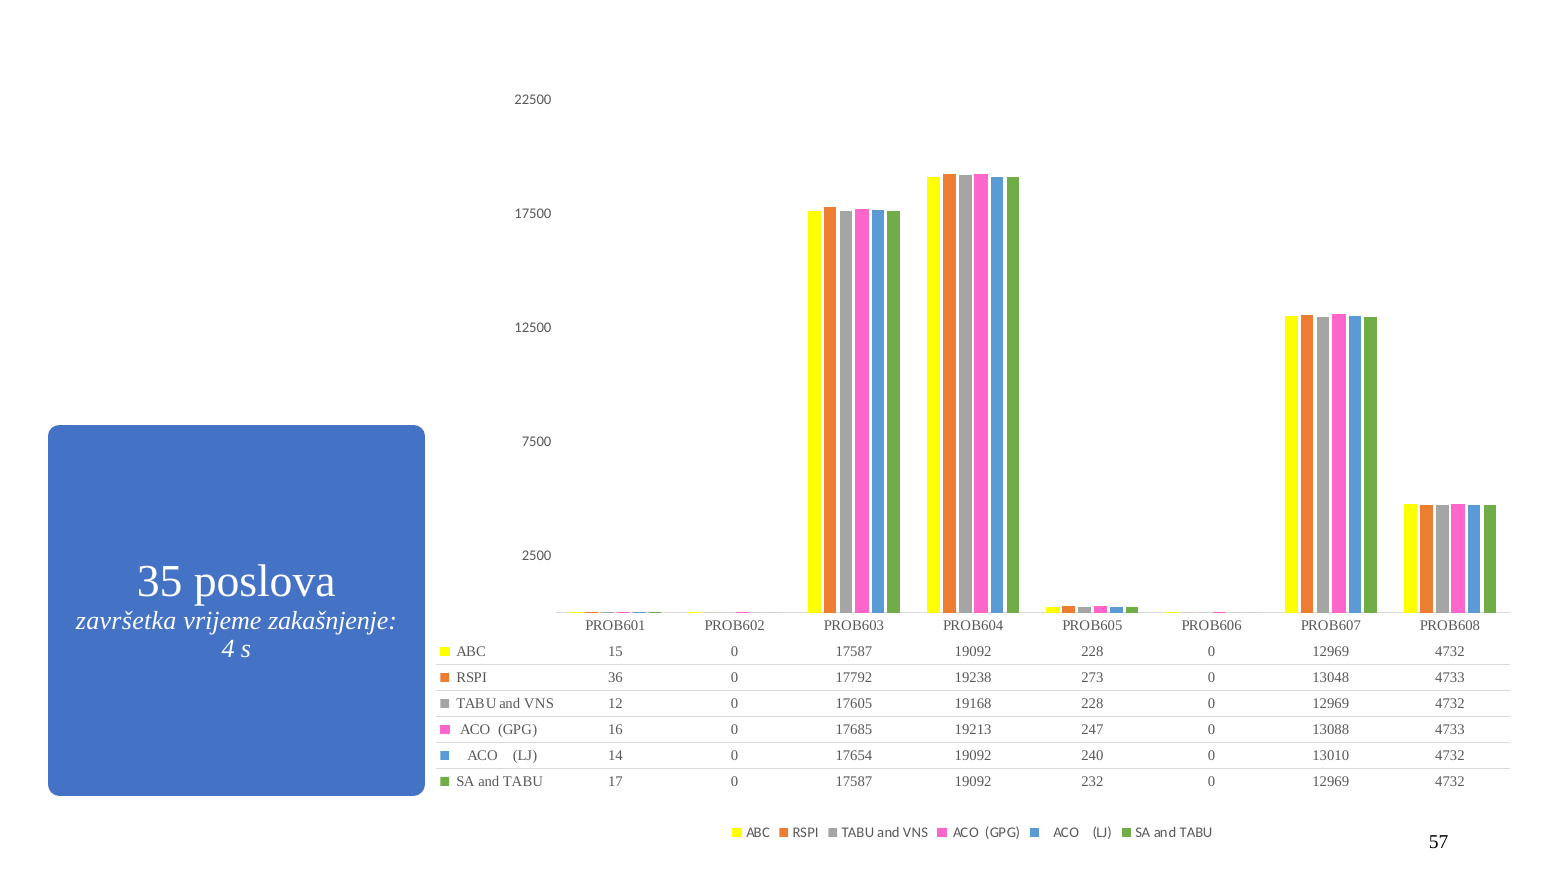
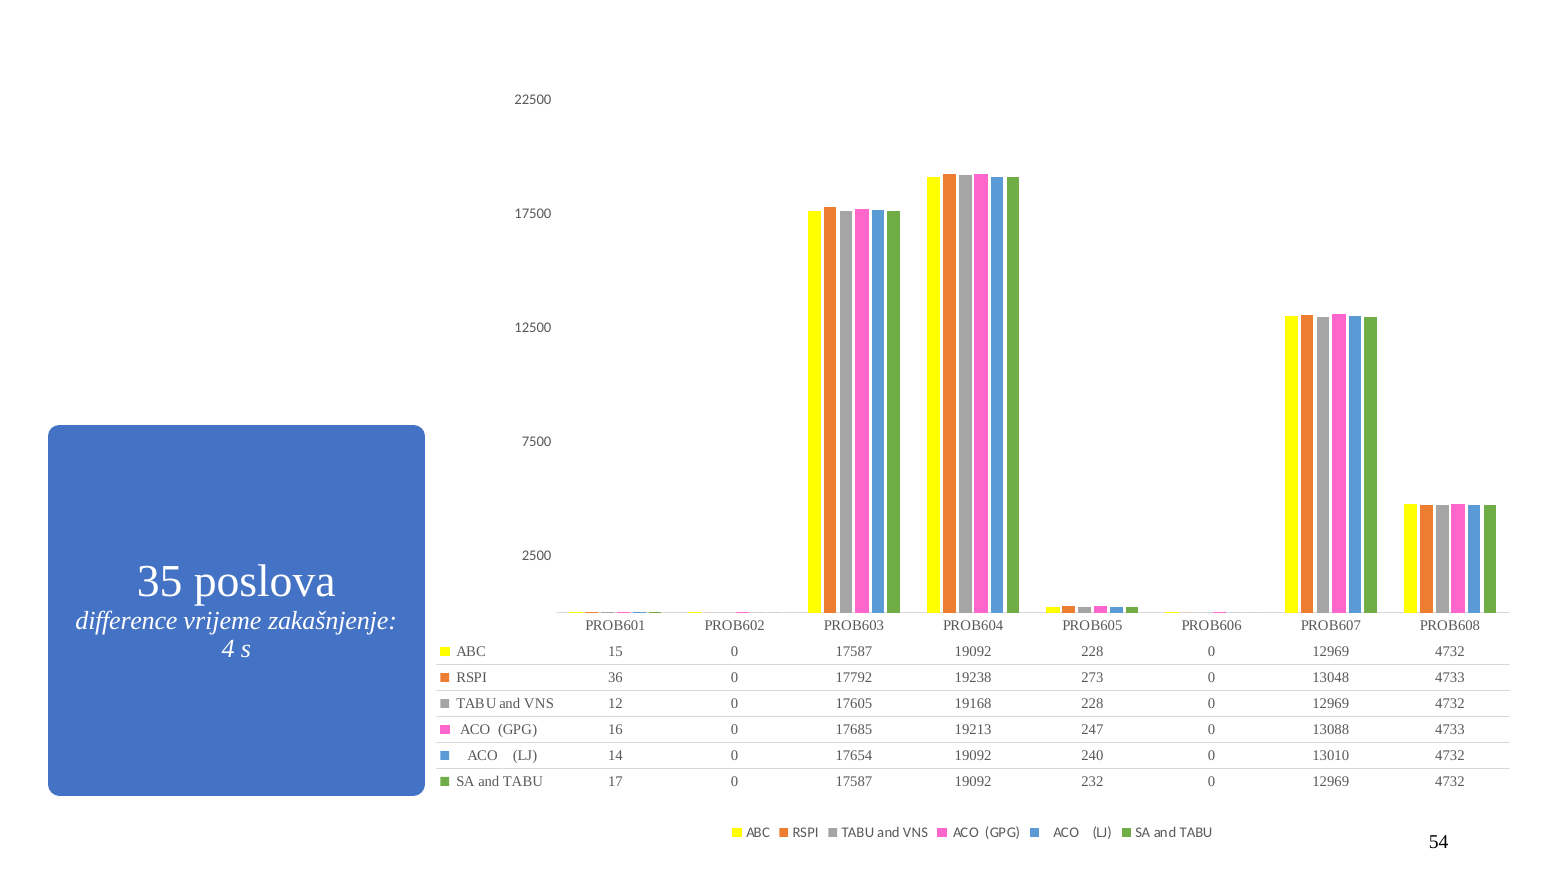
završetka: završetka -> difference
57: 57 -> 54
